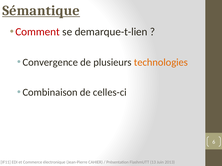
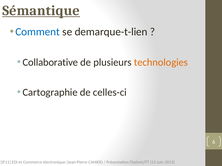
Comment colour: red -> blue
Convergence: Convergence -> Collaborative
Combinaison: Combinaison -> Cartographie
